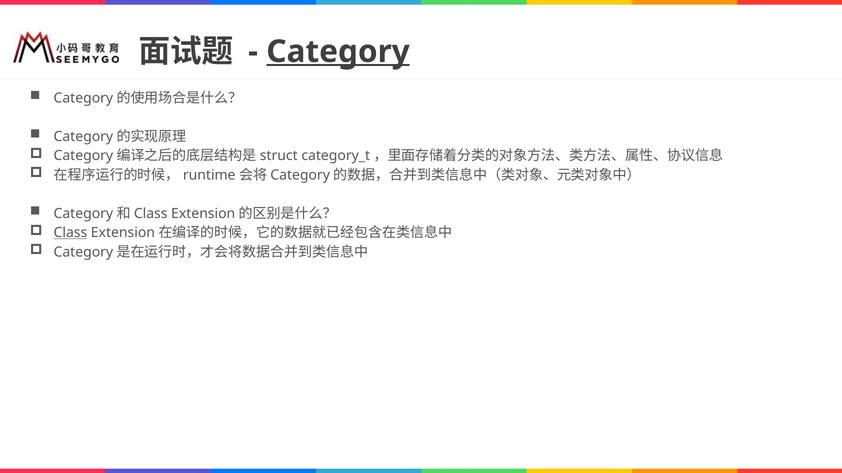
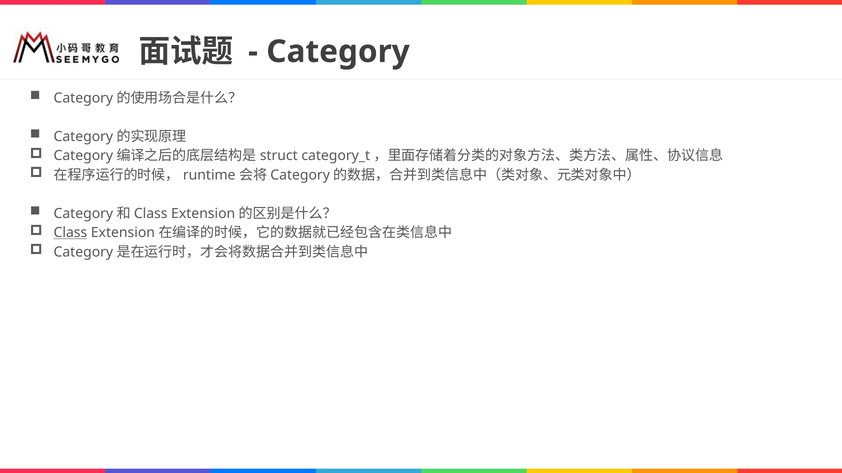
Category underline: present -> none
